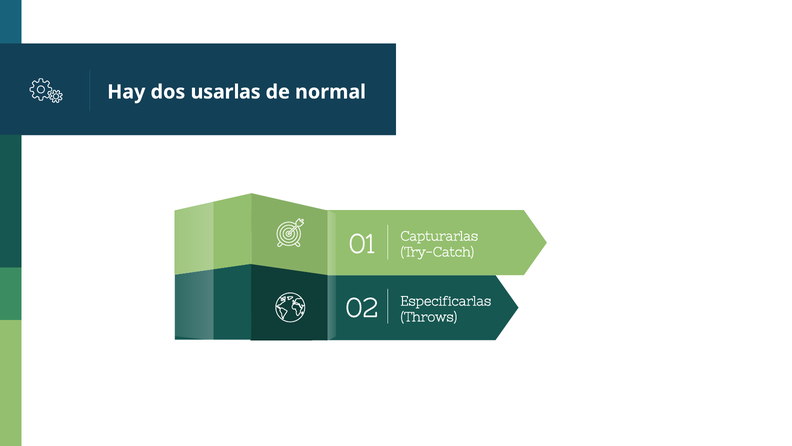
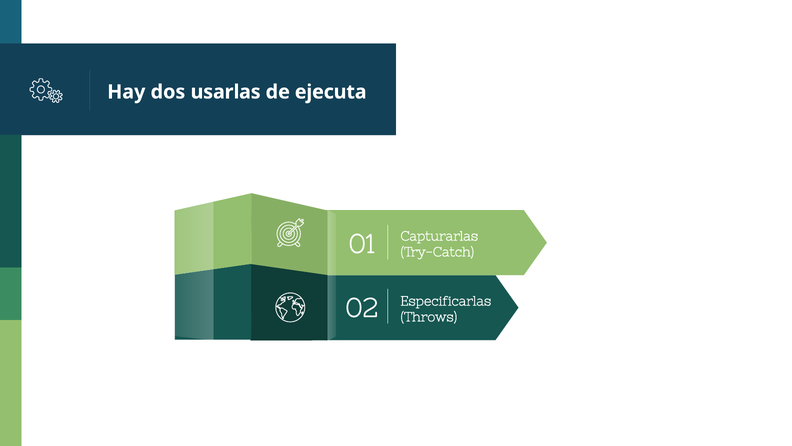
normal: normal -> ejecuta
